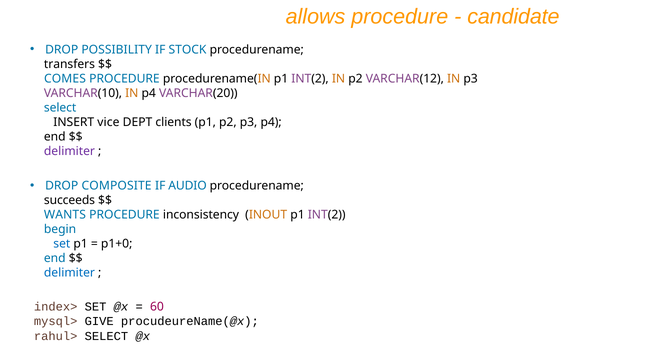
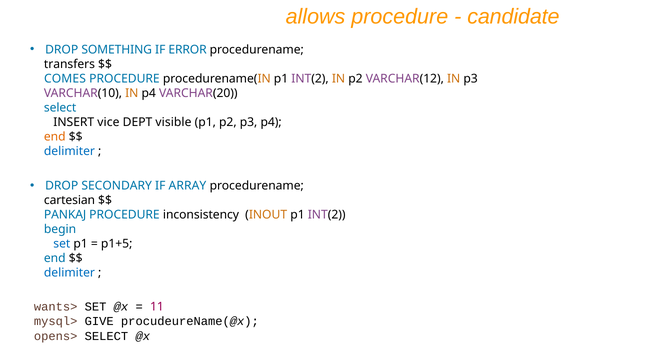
POSSIBILITY: POSSIBILITY -> SOMETHING
STOCK: STOCK -> ERROR
clients: clients -> visible
end at (55, 137) colour: black -> orange
delimiter at (69, 151) colour: purple -> blue
COMPOSITE: COMPOSITE -> SECONDARY
AUDIO: AUDIO -> ARRAY
succeeds: succeeds -> cartesian
WANTS: WANTS -> PANKAJ
p1+0: p1+0 -> p1+5
index>: index> -> wants>
60: 60 -> 11
rahul>: rahul> -> opens>
